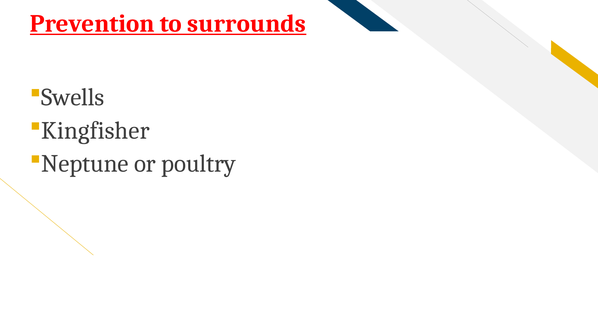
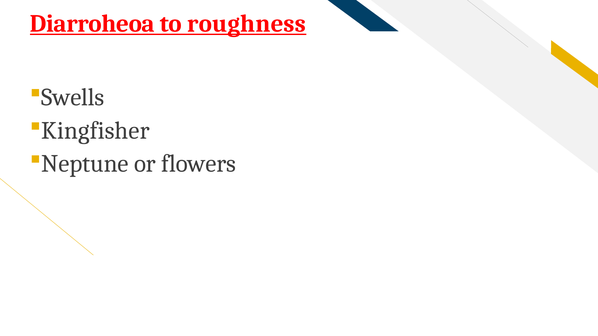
Prevention: Prevention -> Diarroheoa
surrounds: surrounds -> roughness
poultry: poultry -> flowers
